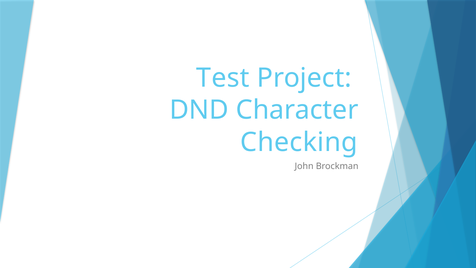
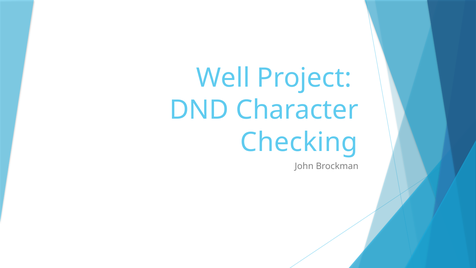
Test: Test -> Well
